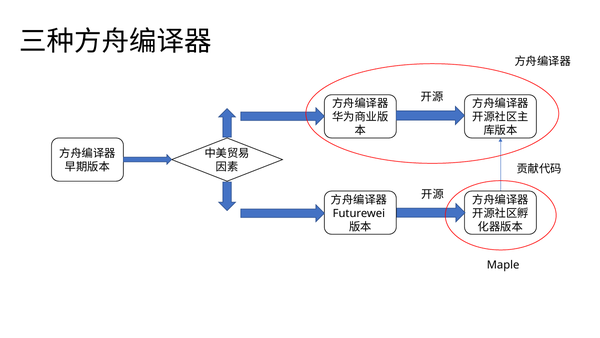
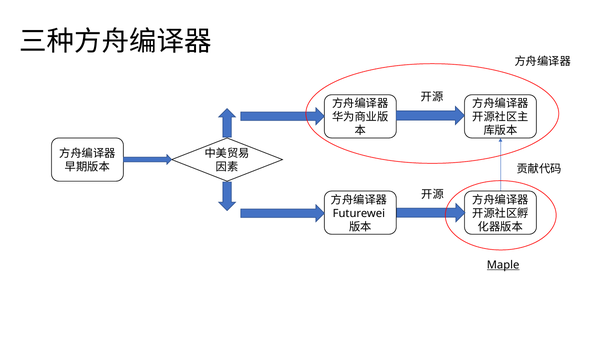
Maple underline: none -> present
